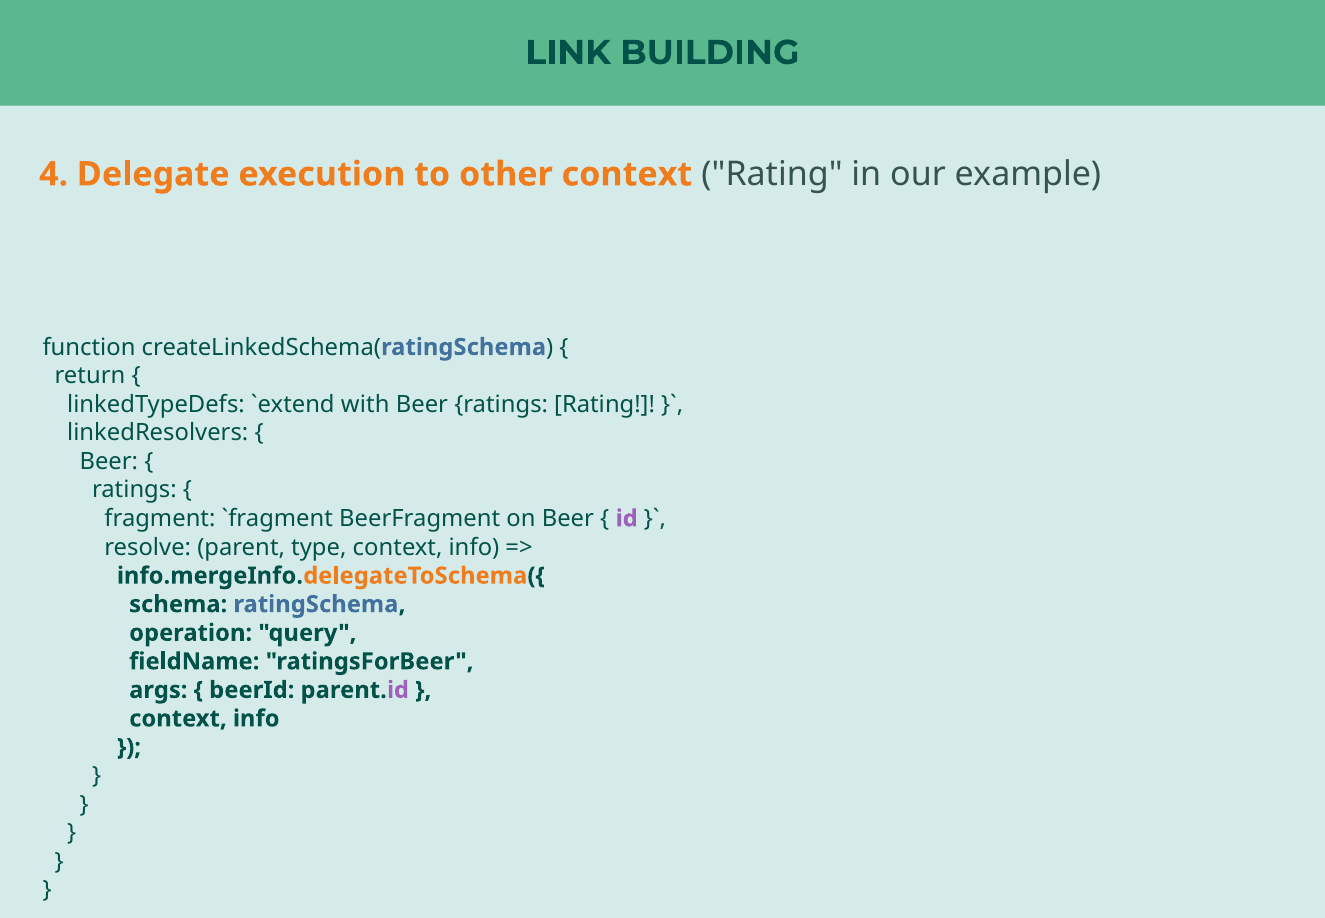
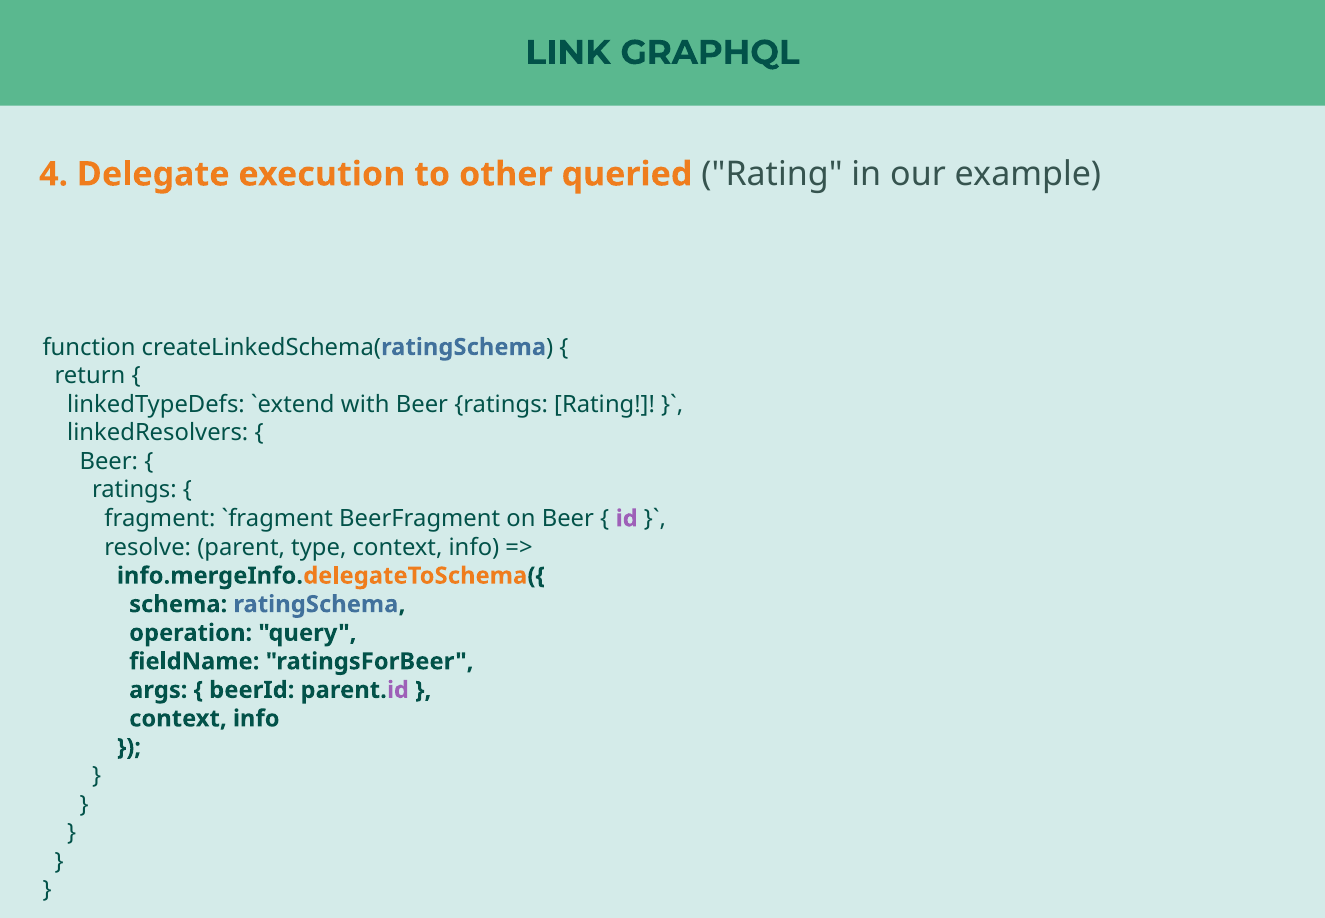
BUILDING: BUILDING -> GRAPHQL
other context: context -> queried
